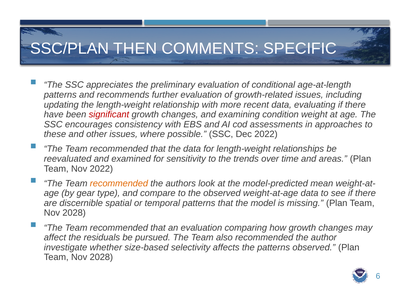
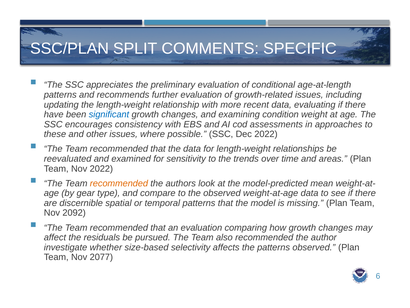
THEN: THEN -> SPLIT
significant colour: red -> blue
2028 at (74, 213): 2028 -> 2092
2028 at (101, 257): 2028 -> 2077
